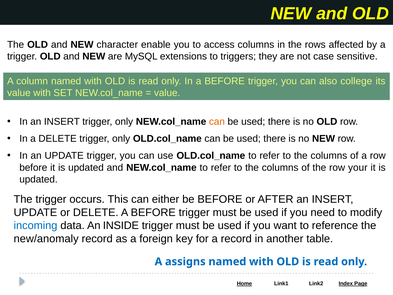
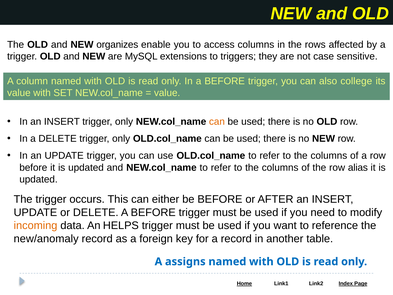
character: character -> organizes
your: your -> alias
incoming colour: blue -> orange
INSIDE: INSIDE -> HELPS
